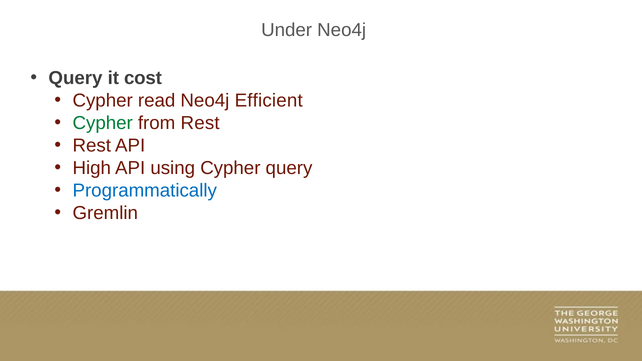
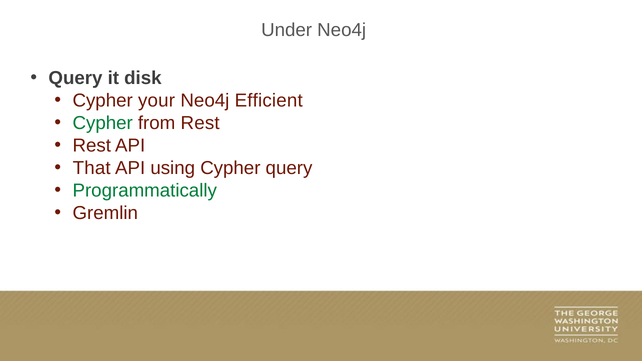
cost: cost -> disk
read: read -> your
High: High -> That
Programmatically colour: blue -> green
